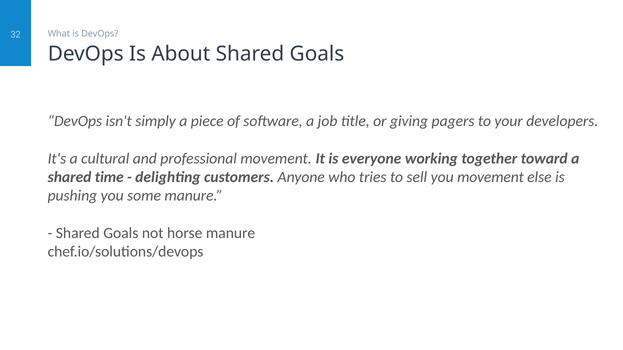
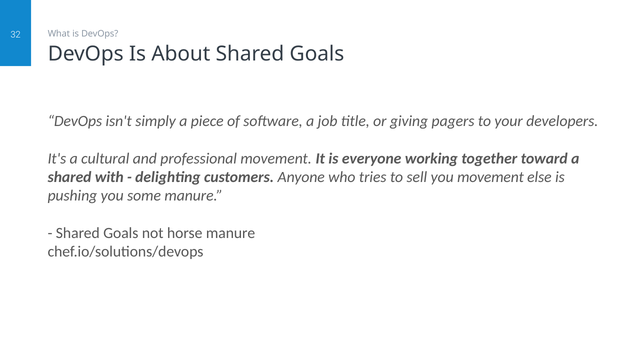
time: time -> with
